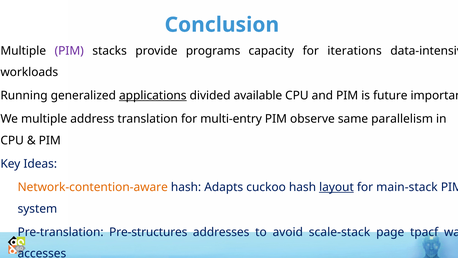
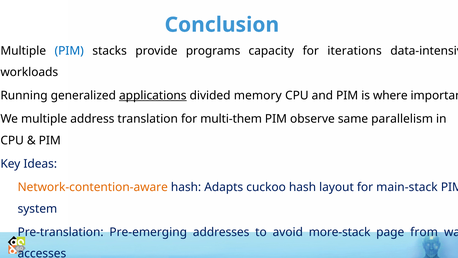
PIM at (69, 51) colour: purple -> blue
available: available -> memory
future: future -> where
multi-entry: multi-entry -> multi-them
layout underline: present -> none
Pre-structures: Pre-structures -> Pre-emerging
scale-stack: scale-stack -> more-stack
tpacf: tpacf -> from
